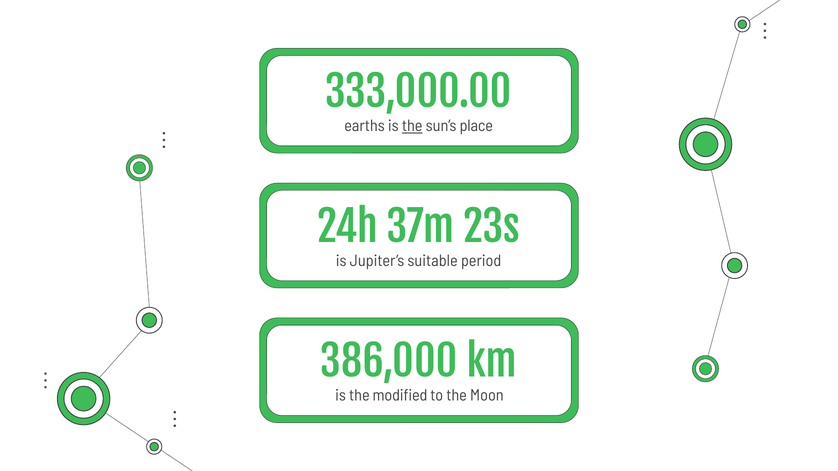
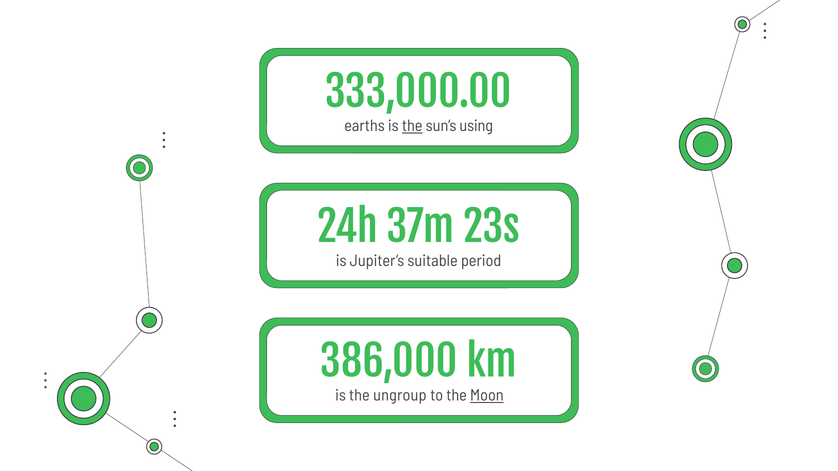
place: place -> using
modified: modified -> ungroup
Moon underline: none -> present
